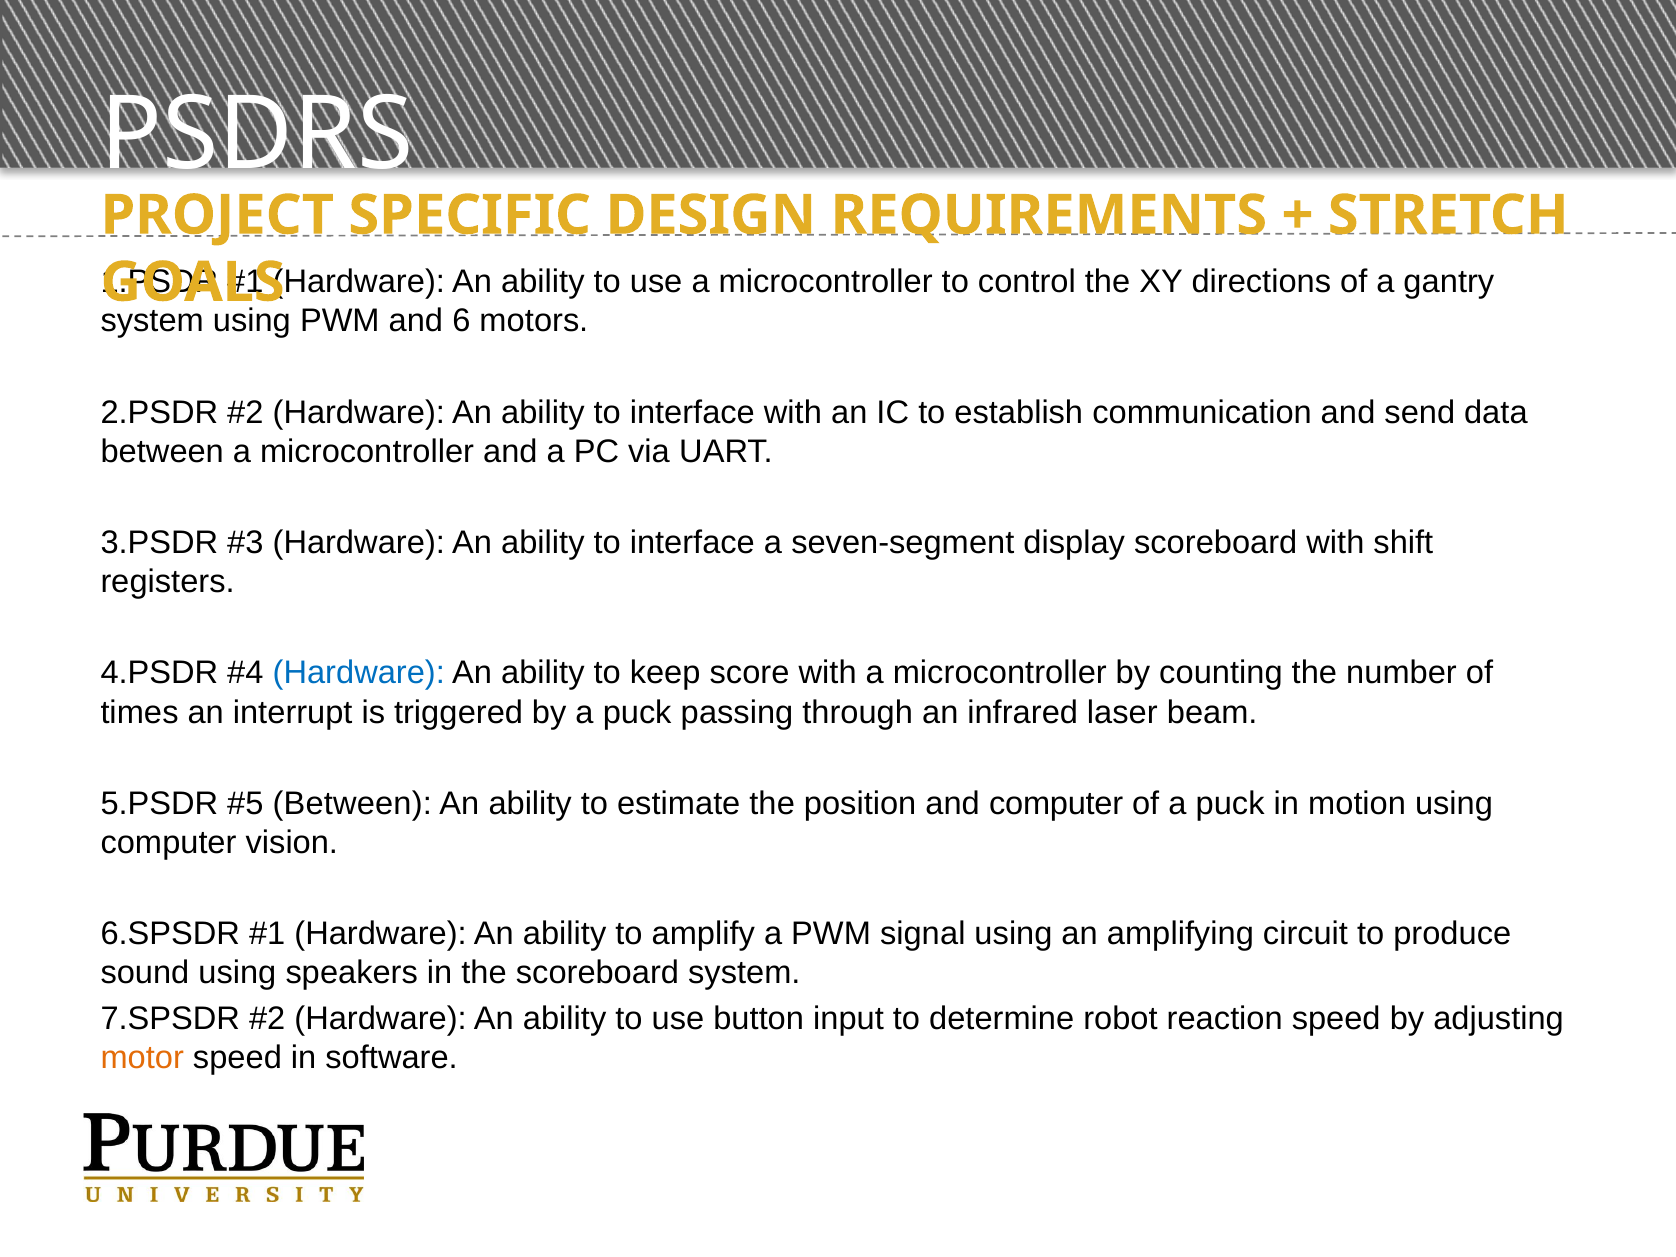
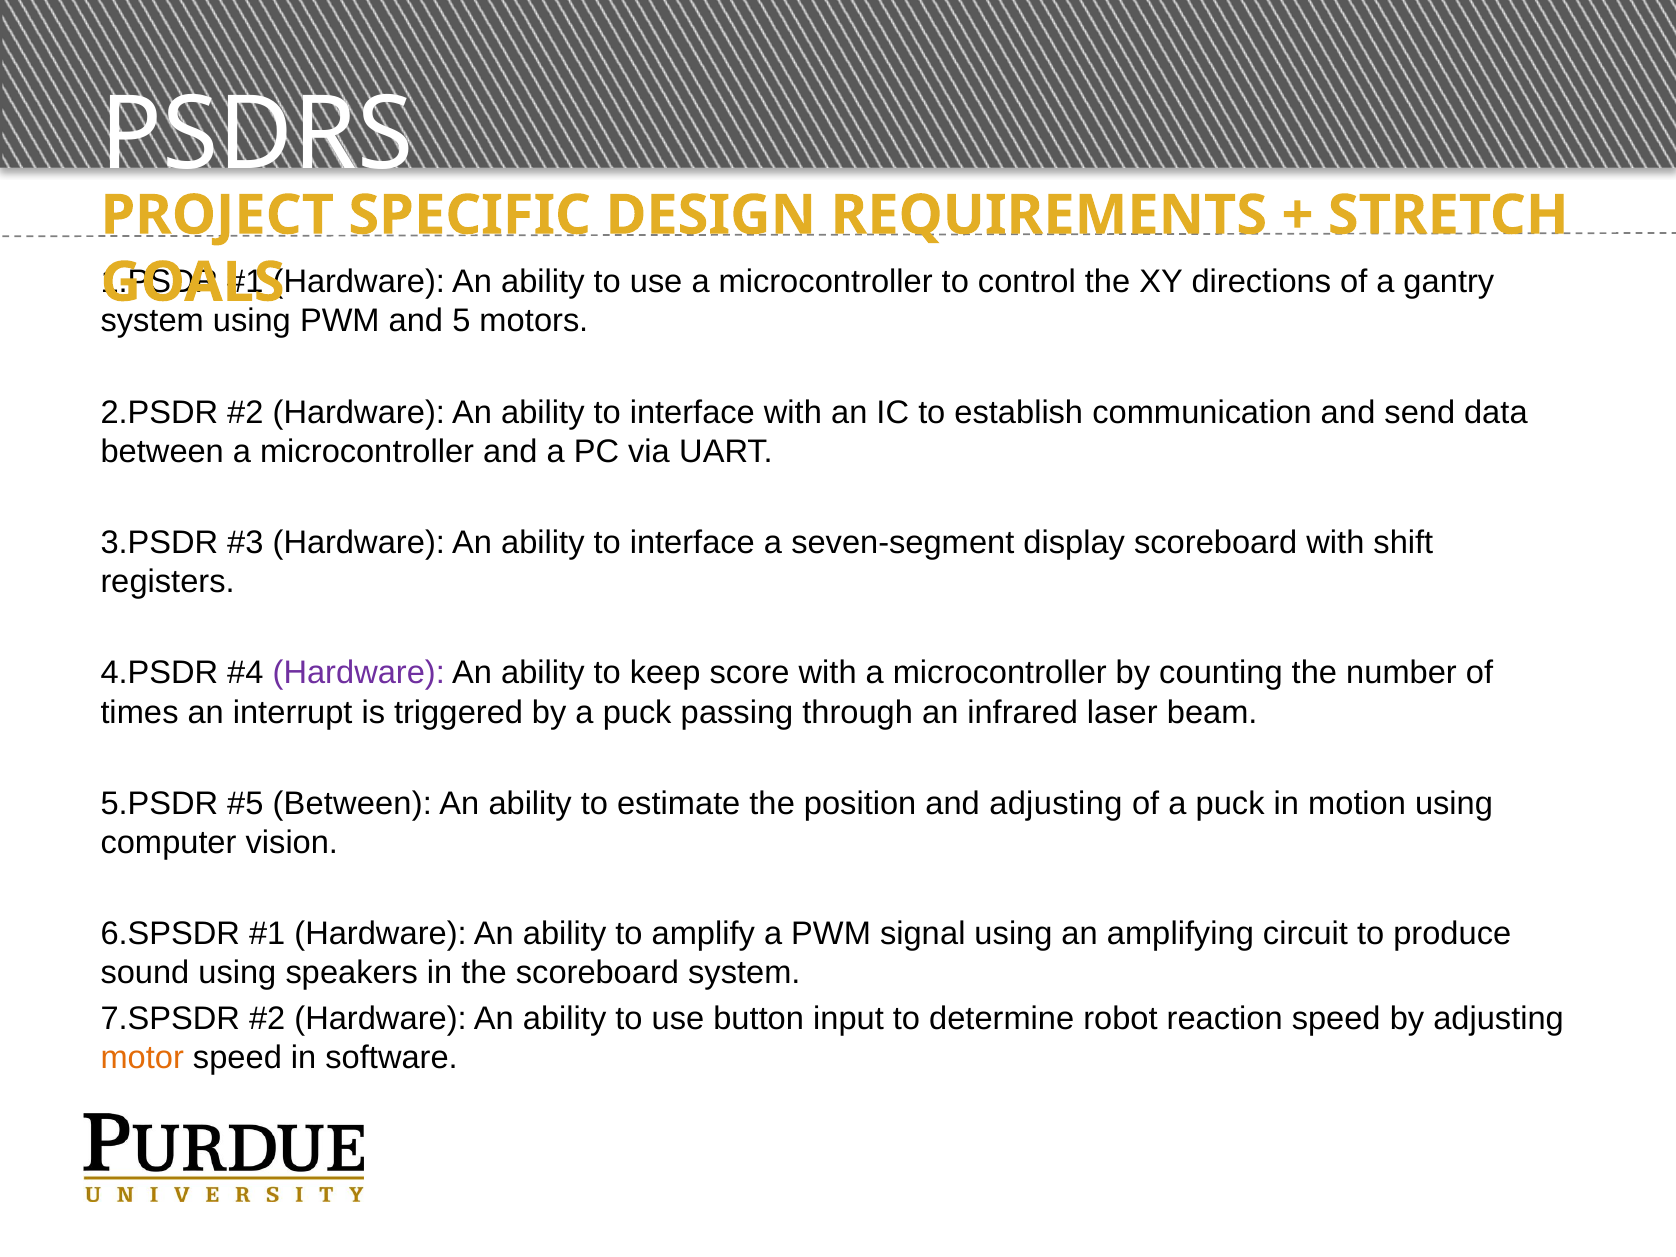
6: 6 -> 5
Hardware at (359, 673) colour: blue -> purple
and computer: computer -> adjusting
